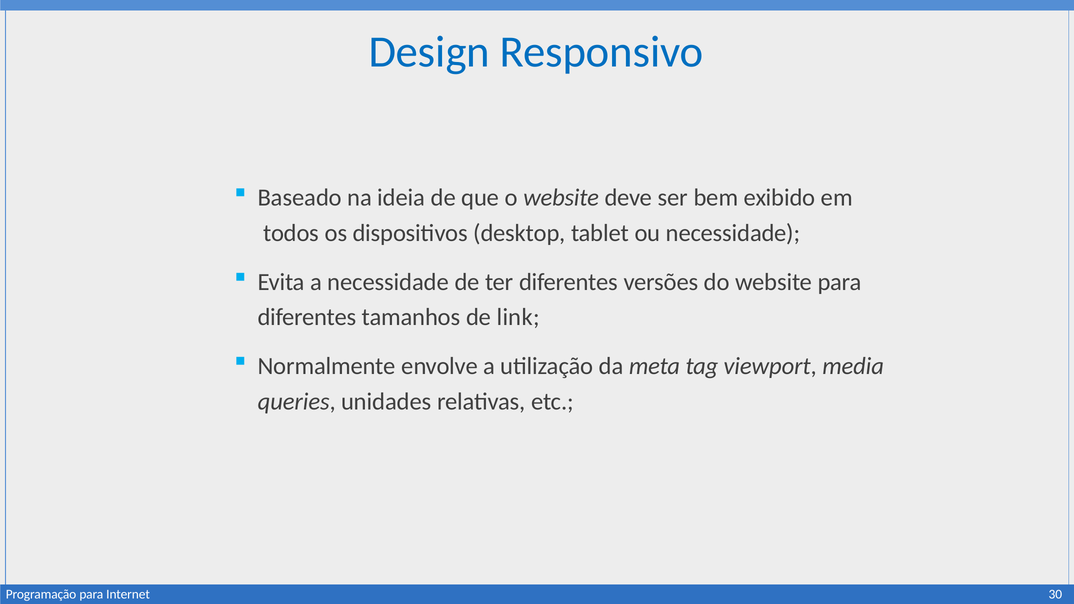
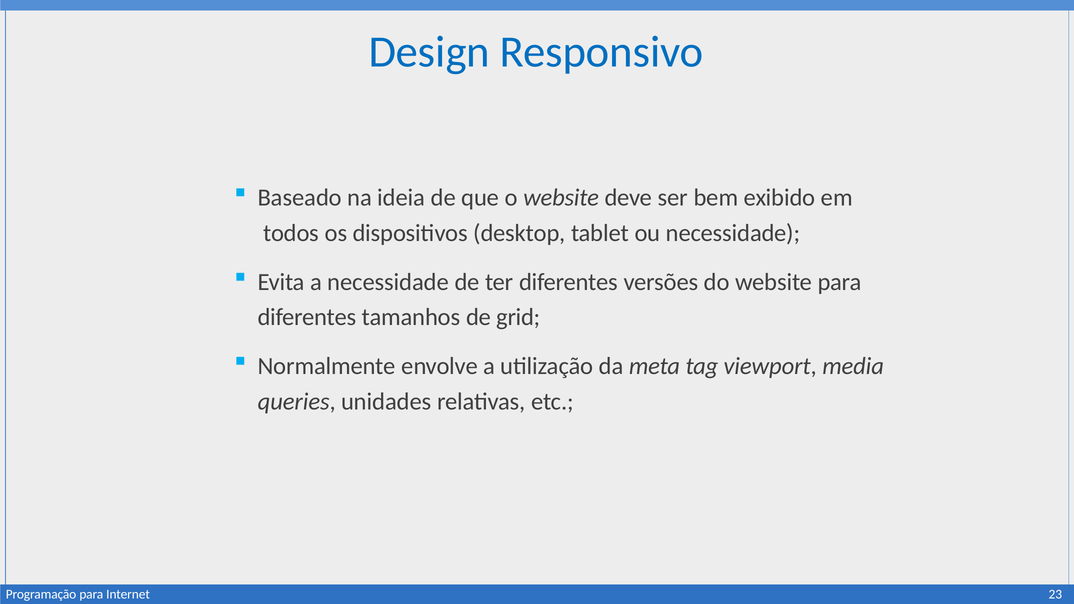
link: link -> grid
30: 30 -> 23
